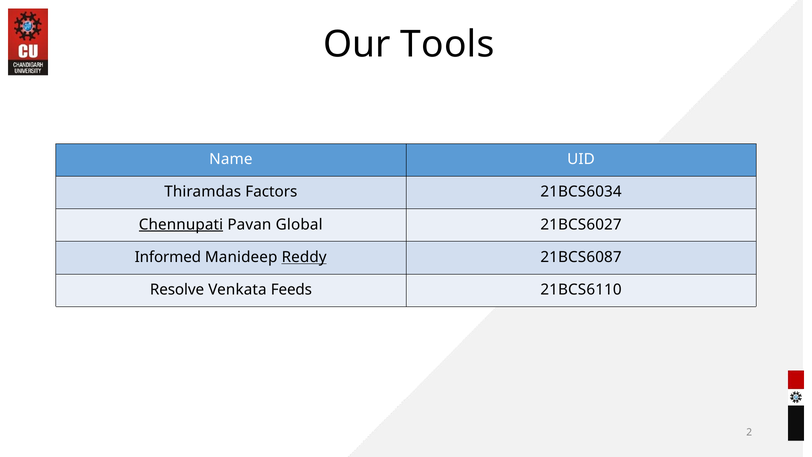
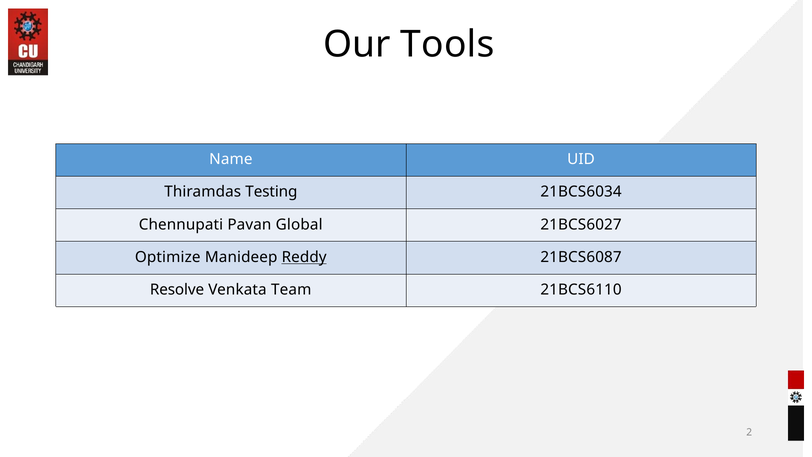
Factors: Factors -> Testing
Chennupati underline: present -> none
Informed: Informed -> Optimize
Feeds: Feeds -> Team
